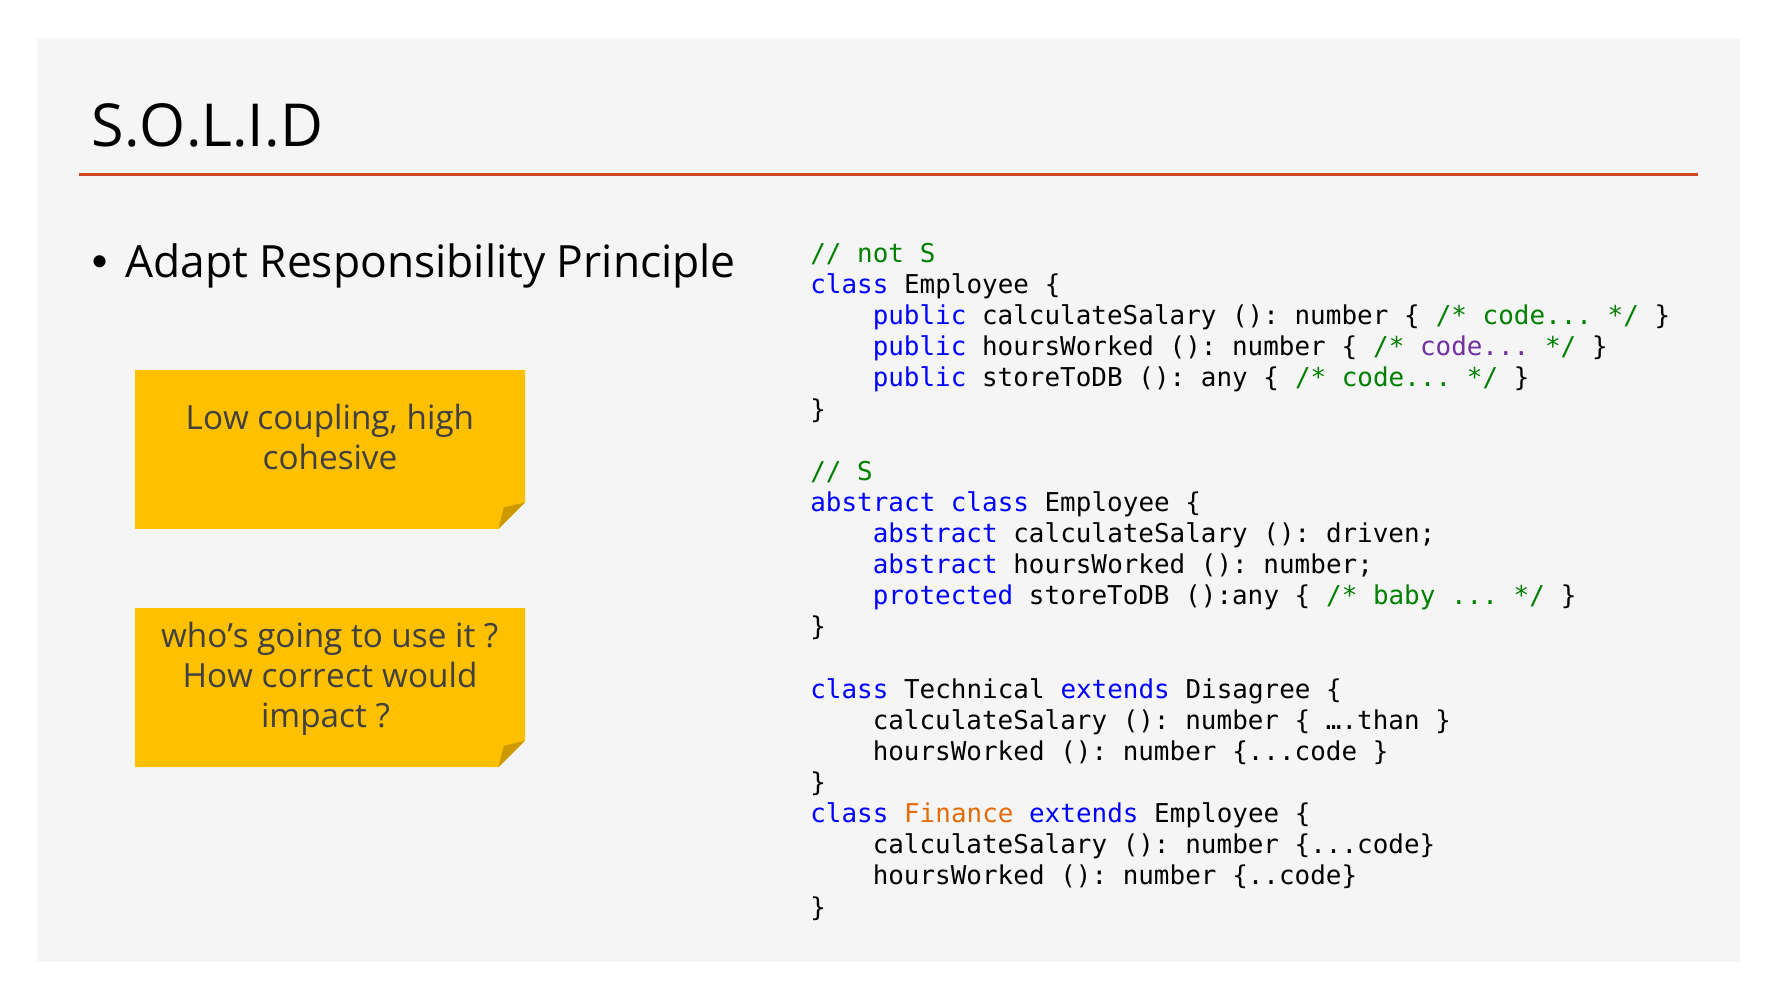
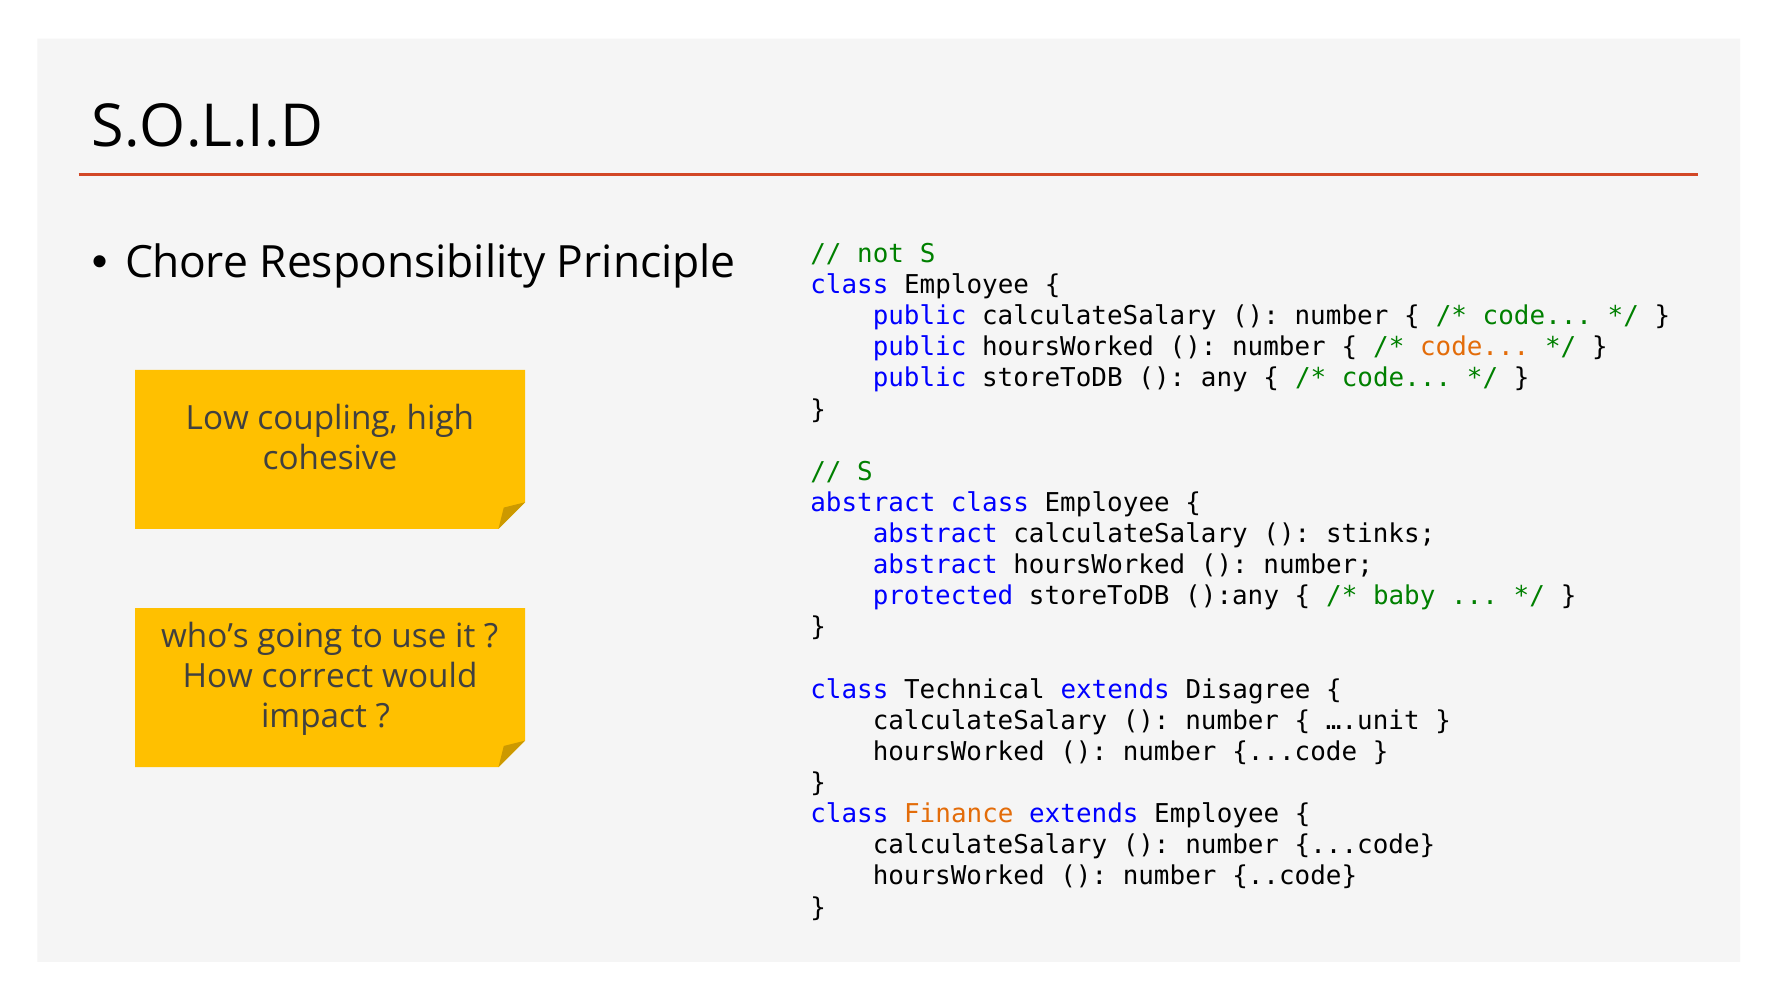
Adapt: Adapt -> Chore
code at (1475, 347) colour: purple -> orange
driven: driven -> stinks
….than: ….than -> ….unit
